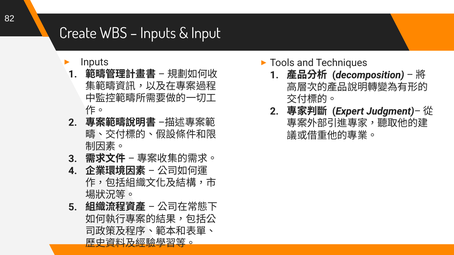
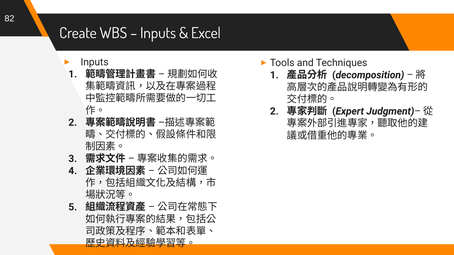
Input: Input -> Excel
